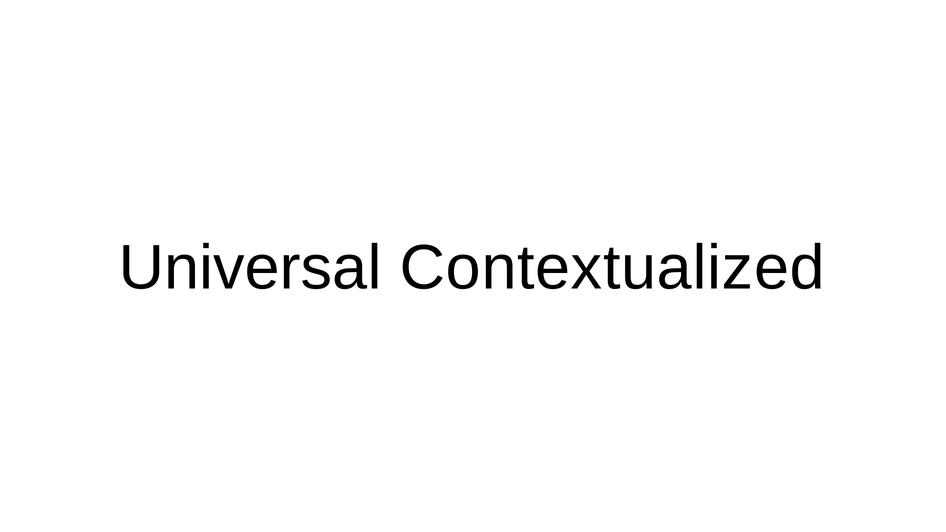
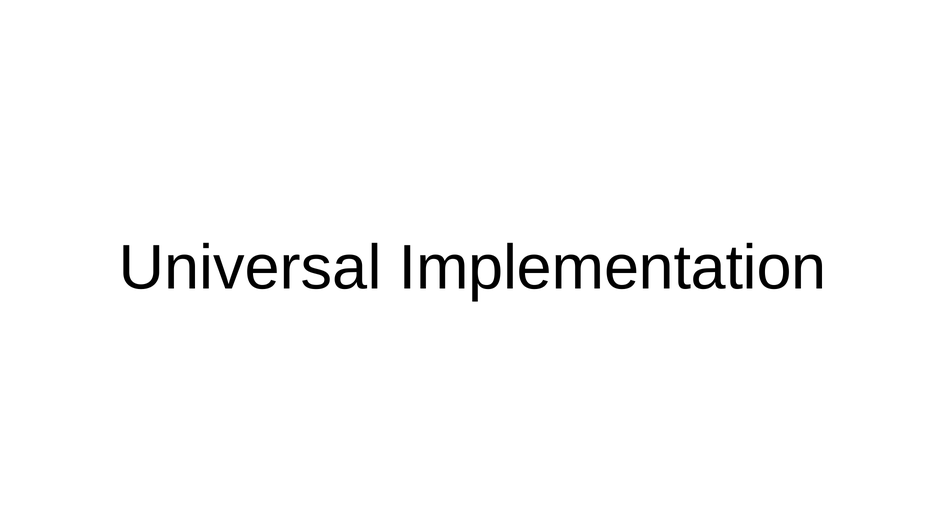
Contextualized: Contextualized -> Implementation
